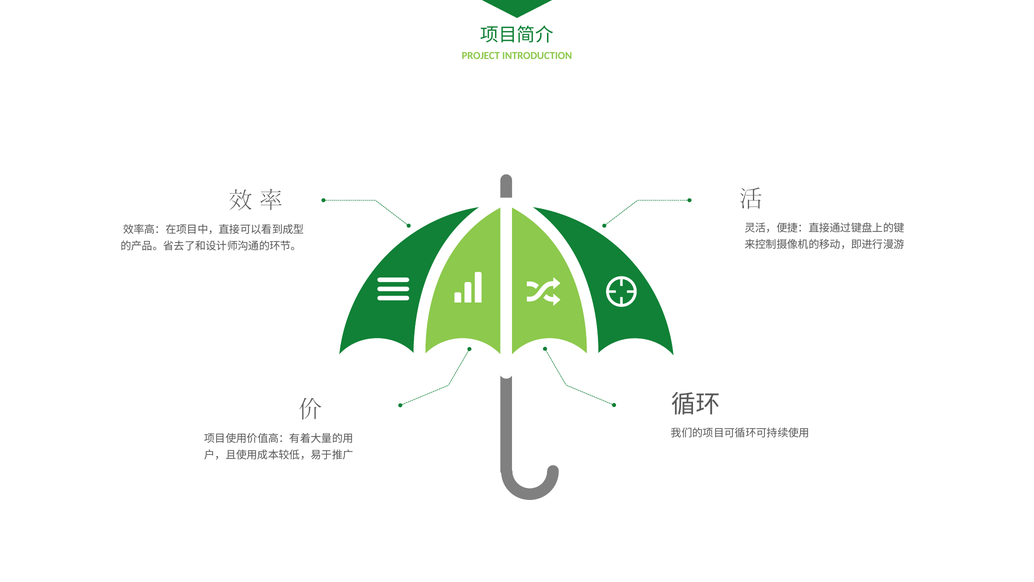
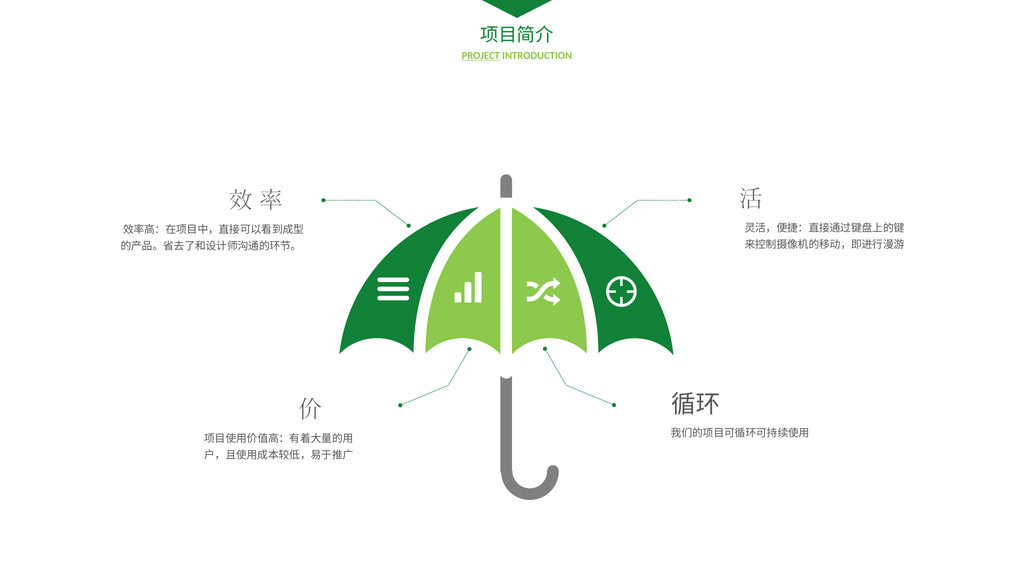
PROJECT underline: none -> present
